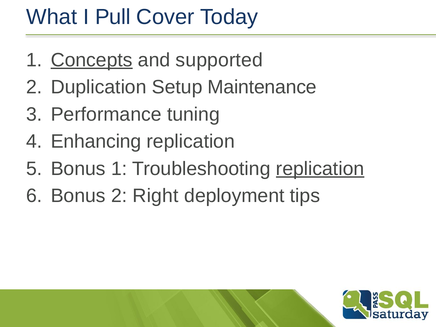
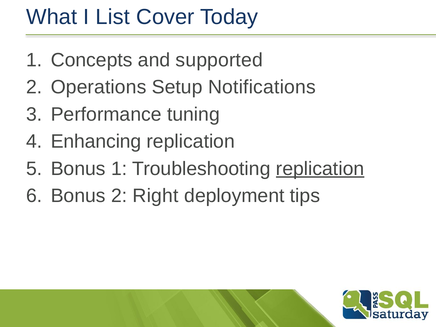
Pull: Pull -> List
Concepts underline: present -> none
Duplication: Duplication -> Operations
Maintenance: Maintenance -> Notifications
